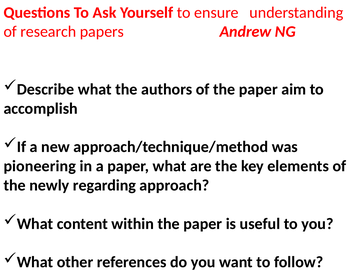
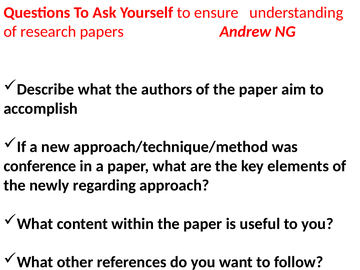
pioneering: pioneering -> conference
